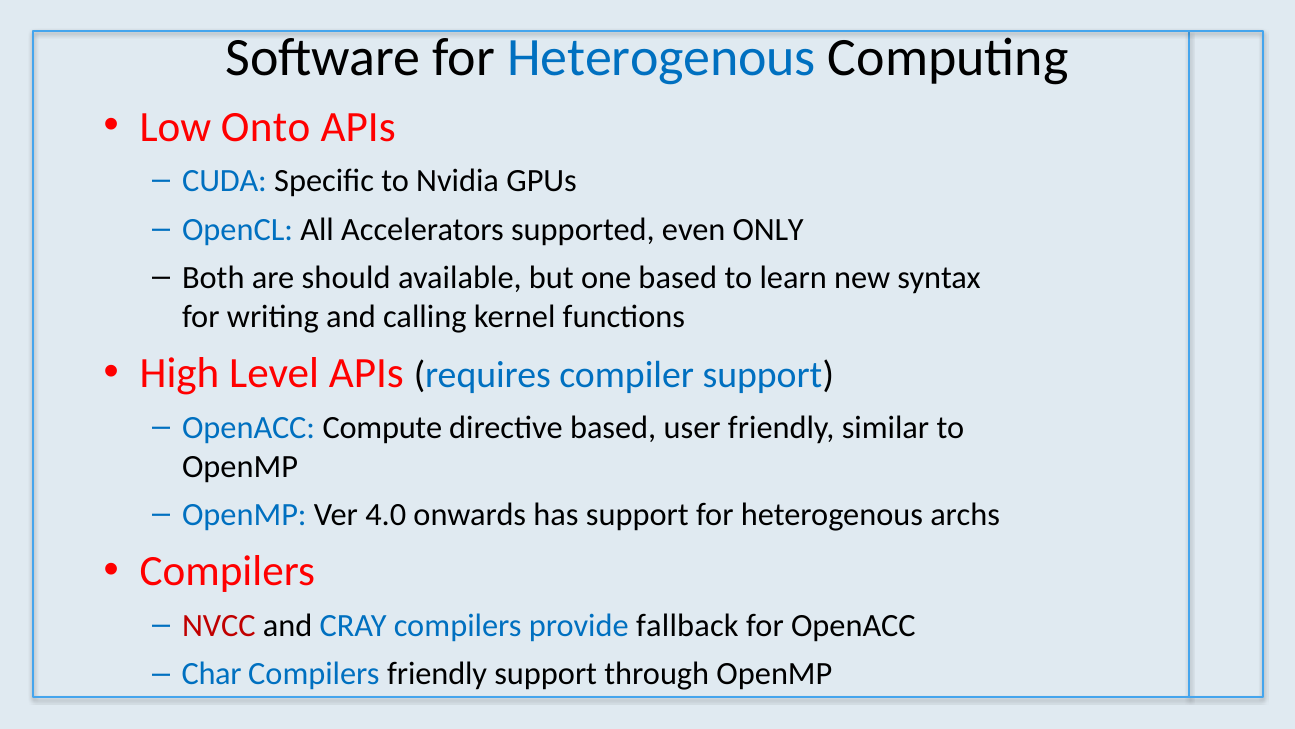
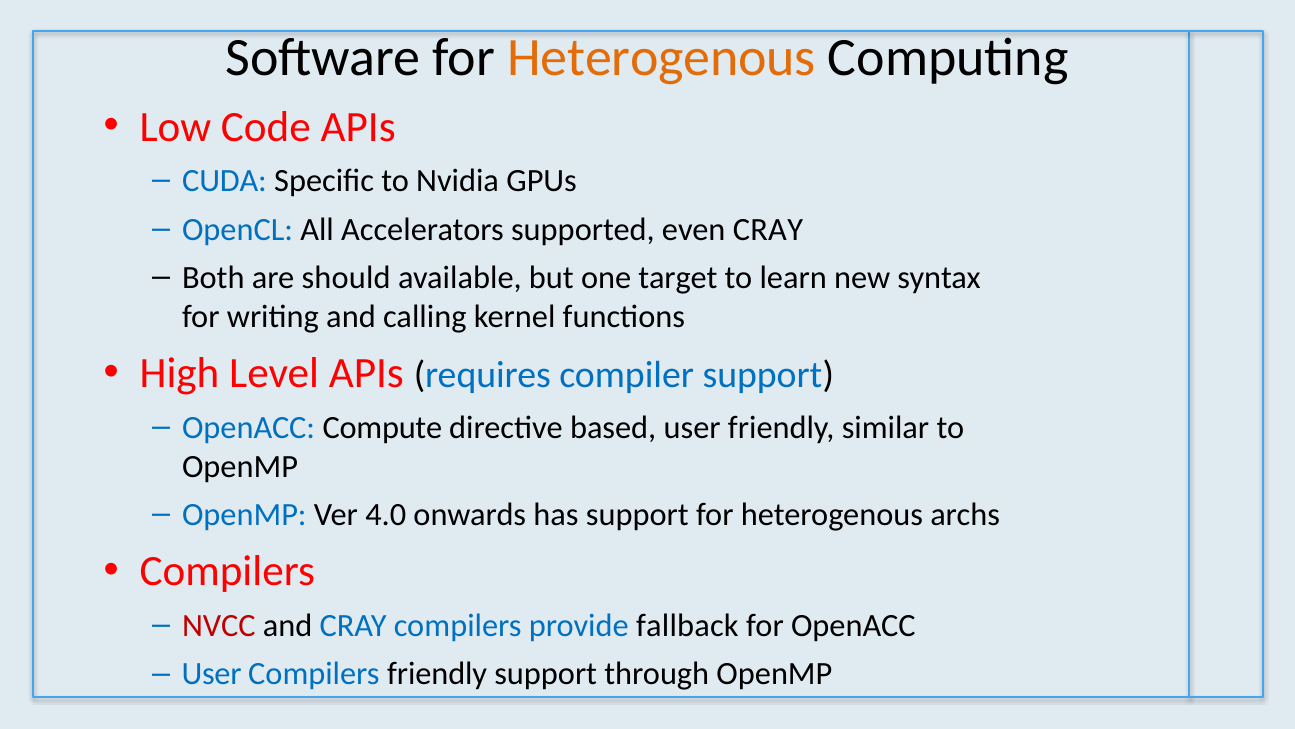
Heterogenous at (662, 57) colour: blue -> orange
Onto: Onto -> Code
even ONLY: ONLY -> CRAY
one based: based -> target
Char at (212, 674): Char -> User
